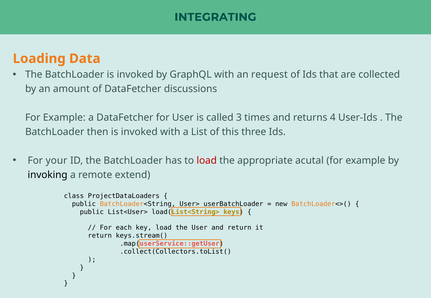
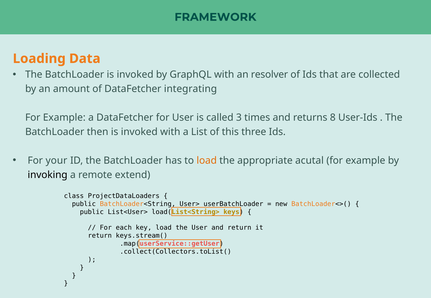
INTEGRATING: INTEGRATING -> FRAMEWORK
request: request -> resolver
discussions: discussions -> integrating
4: 4 -> 8
load at (207, 161) colour: red -> orange
